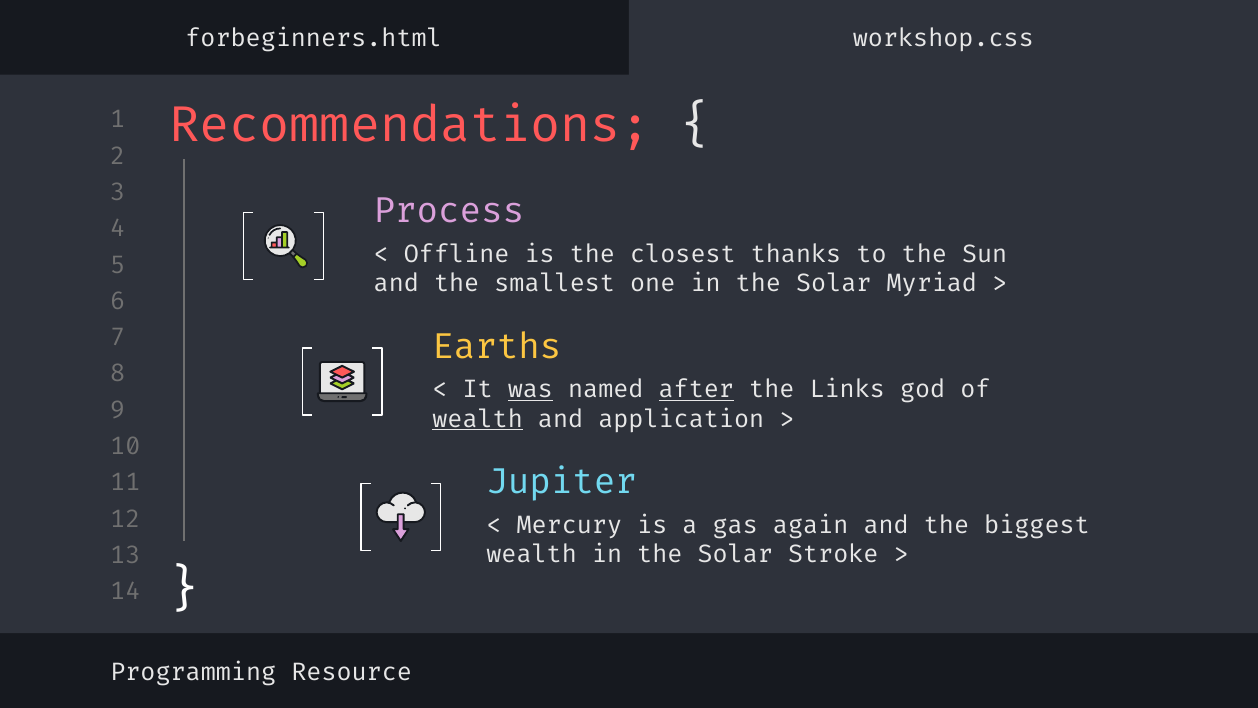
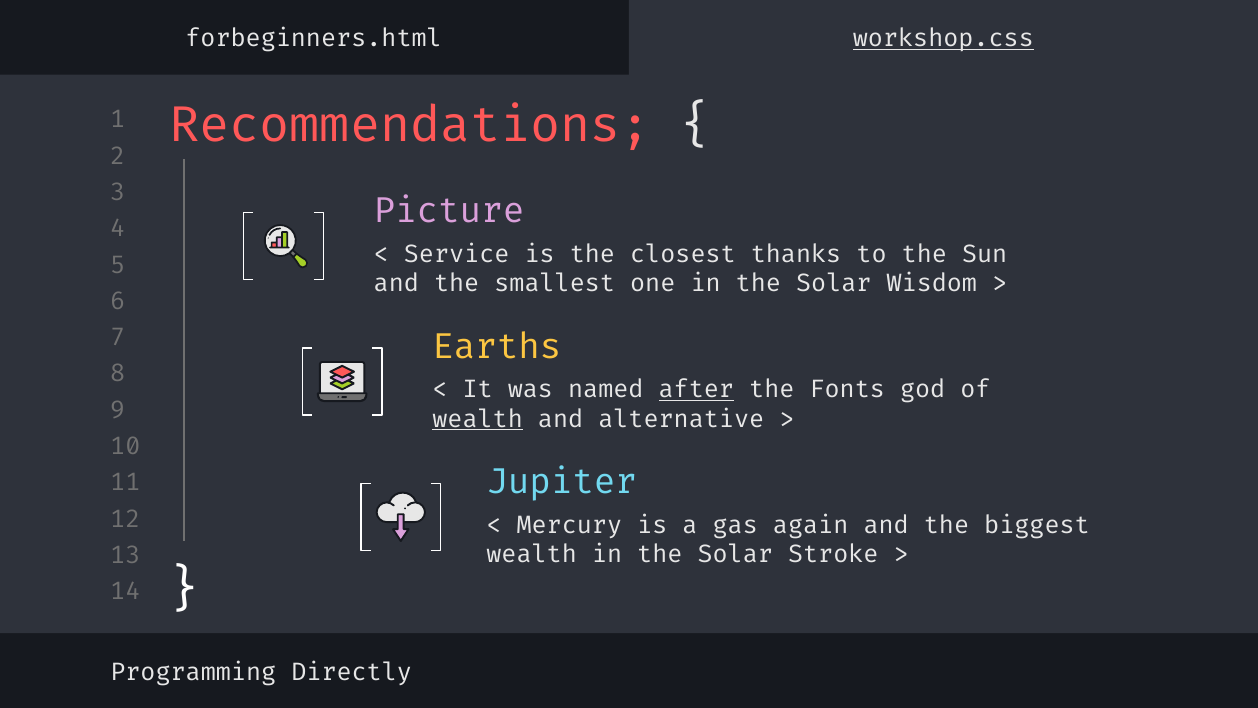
workshop.css underline: none -> present
Process: Process -> Picture
Offline: Offline -> Service
Myriad: Myriad -> Wisdom
was underline: present -> none
Links: Links -> Fonts
application: application -> alternative
Resource: Resource -> Directly
